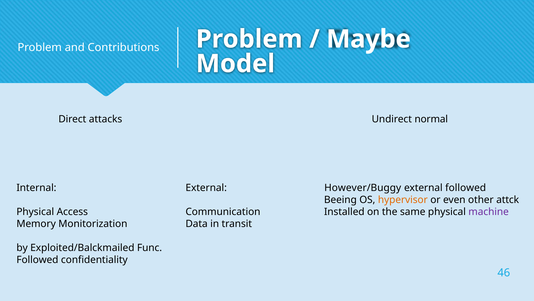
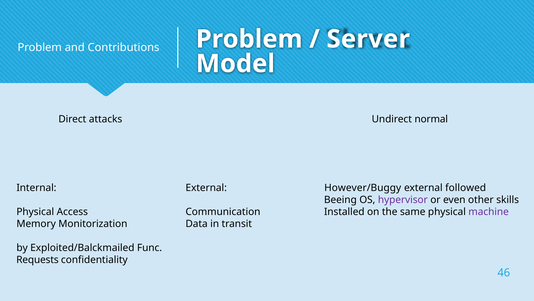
Maybe: Maybe -> Server
hypervisor colour: orange -> purple
attck: attck -> skills
Followed at (37, 259): Followed -> Requests
